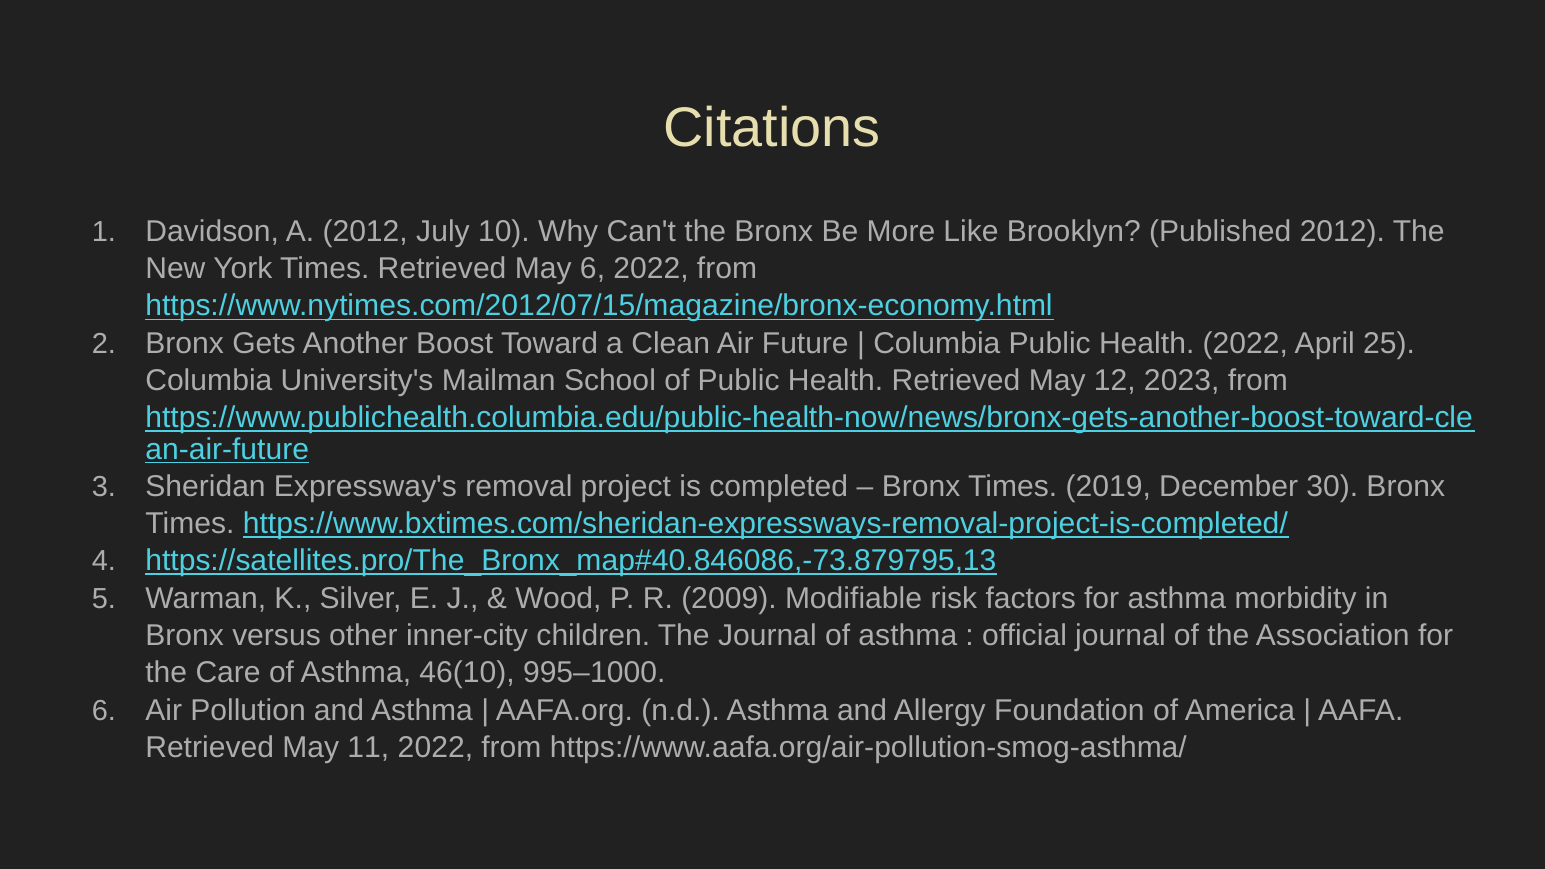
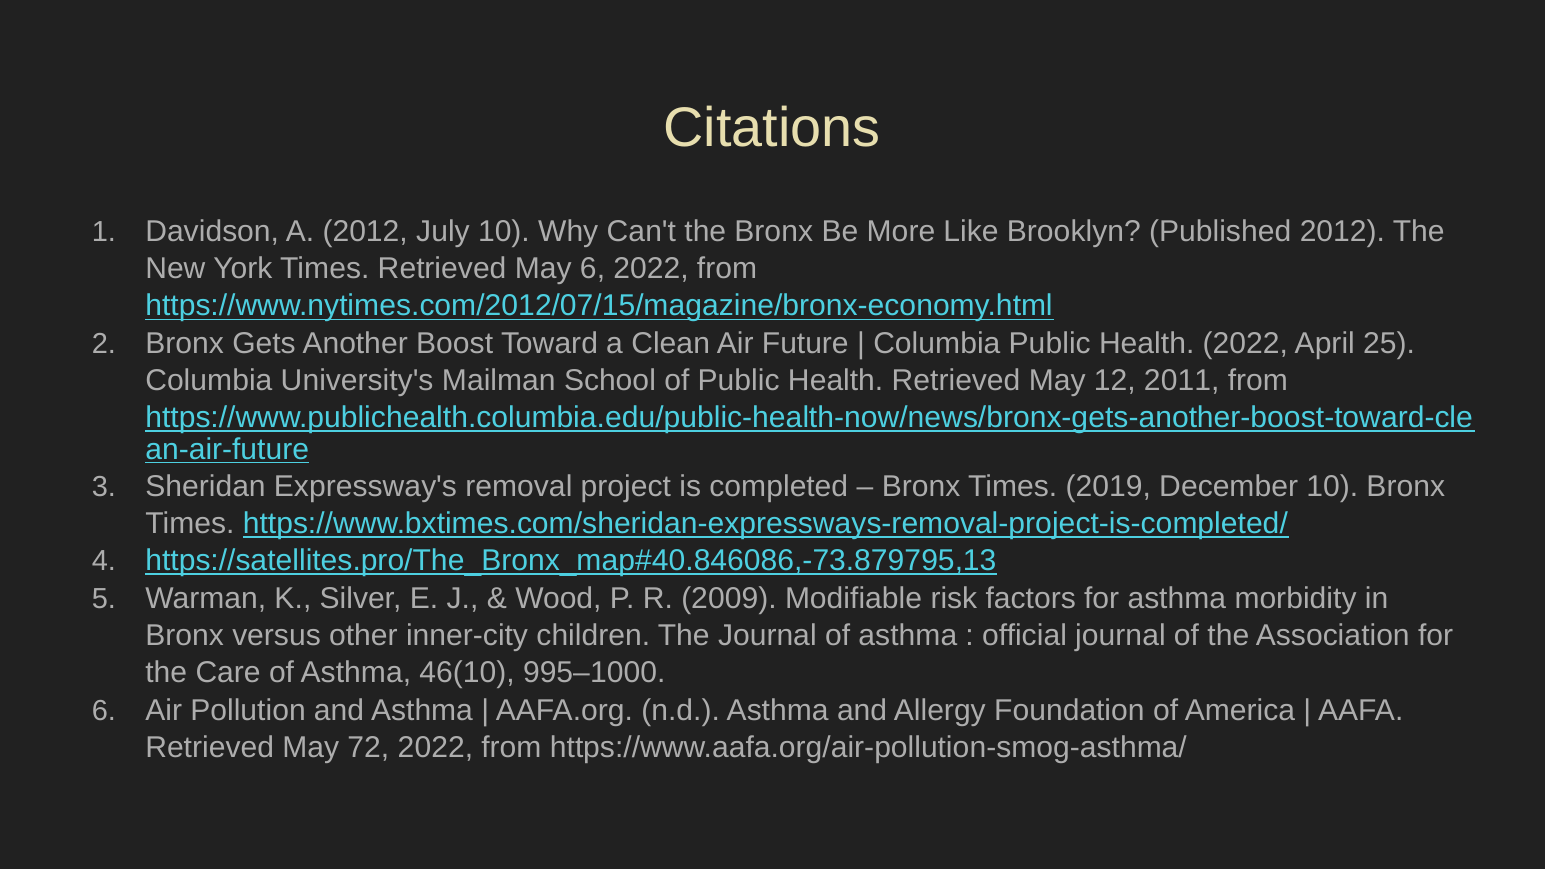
2023: 2023 -> 2011
December 30: 30 -> 10
11: 11 -> 72
